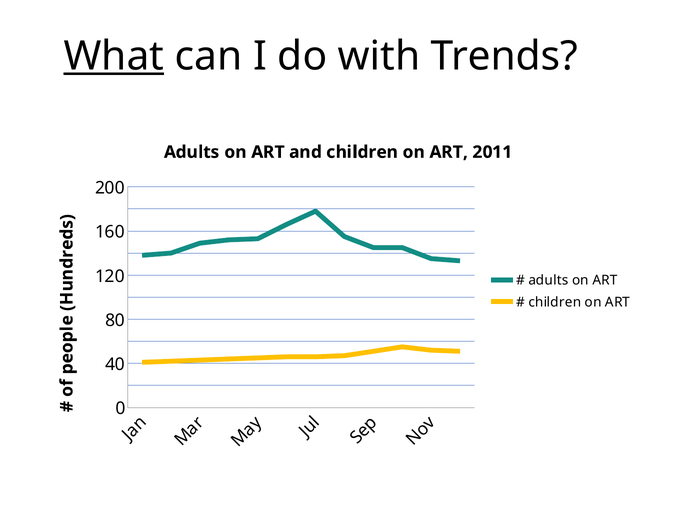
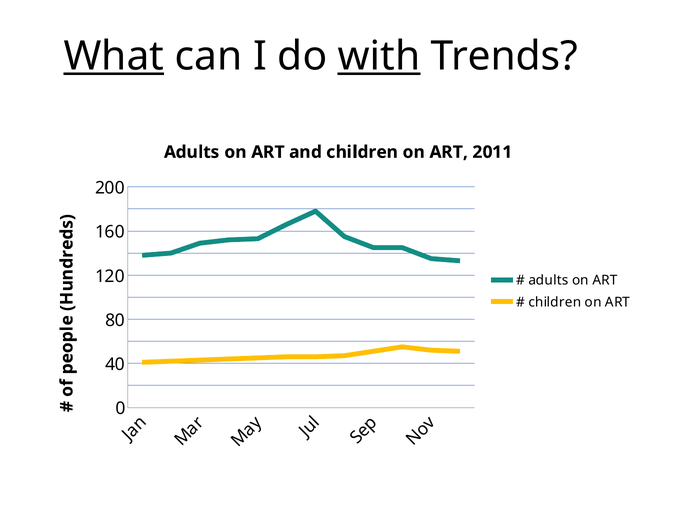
with underline: none -> present
